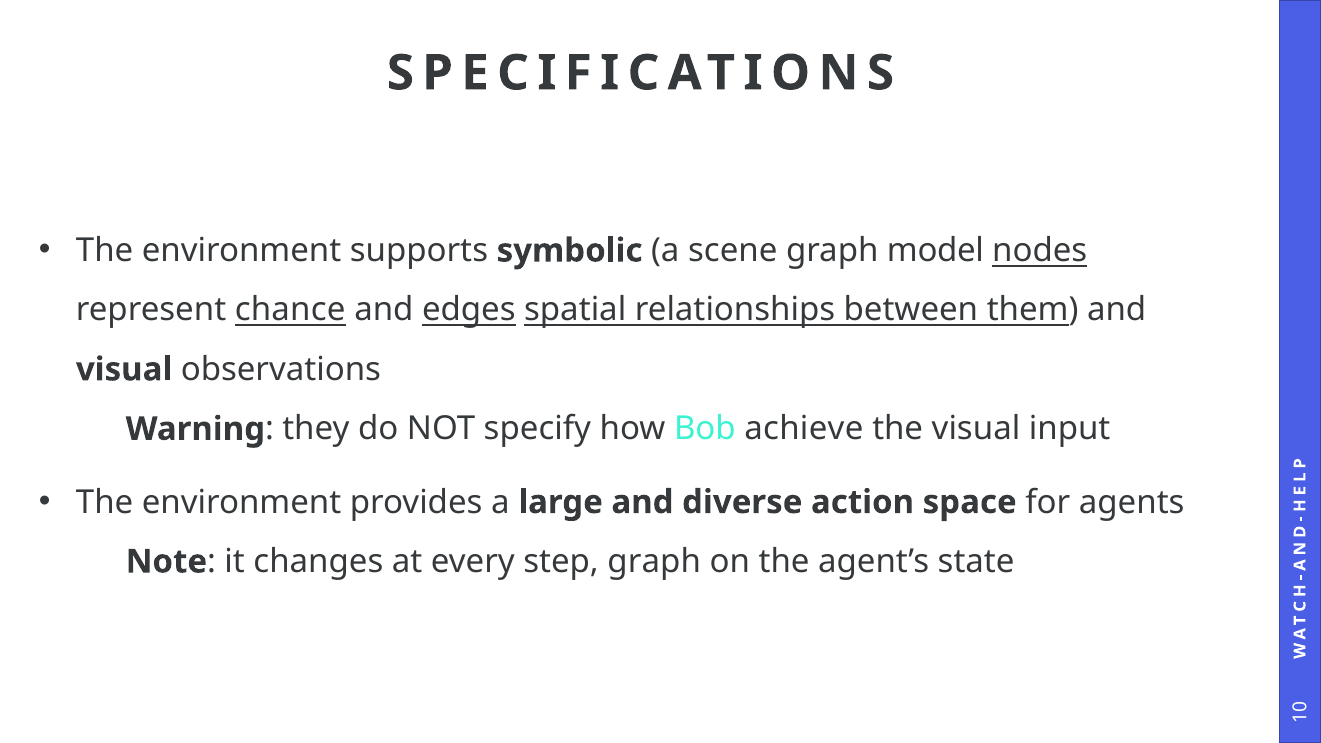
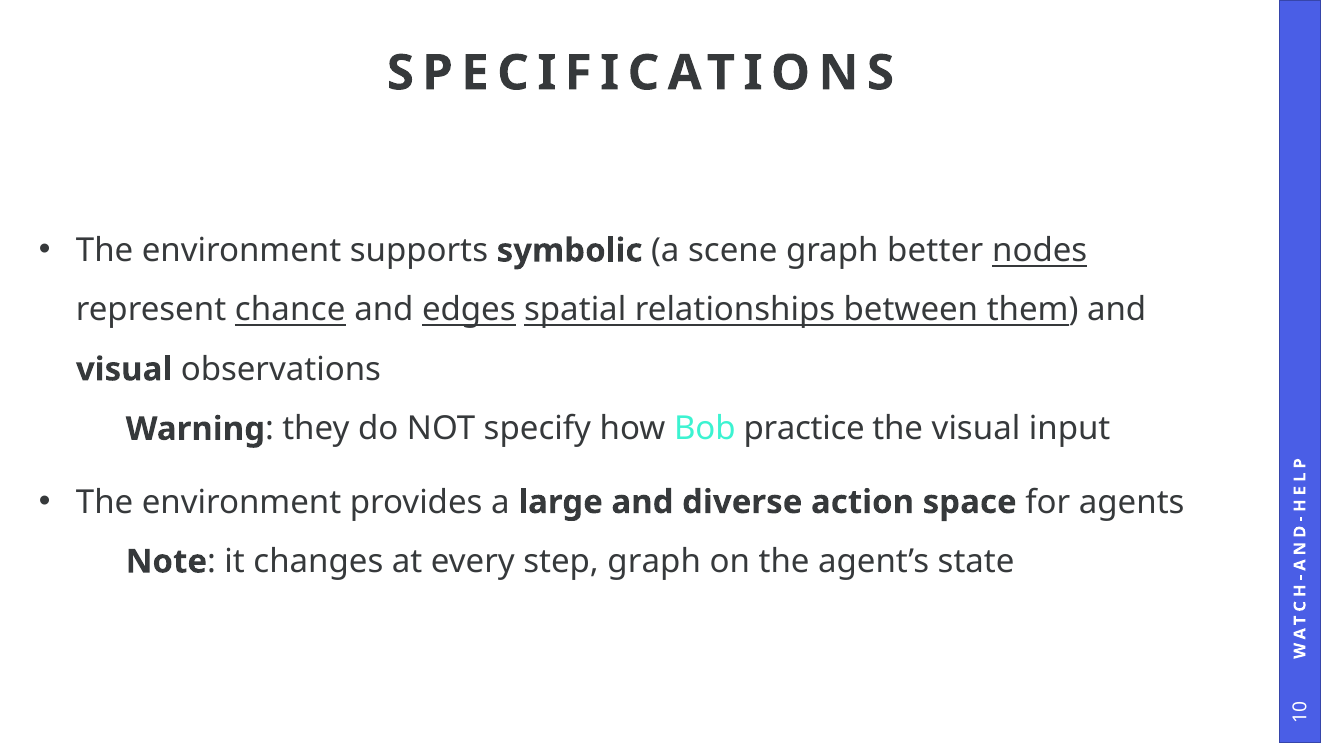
model: model -> better
achieve: achieve -> practice
